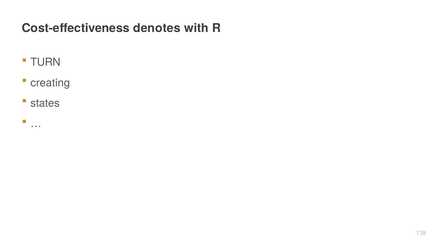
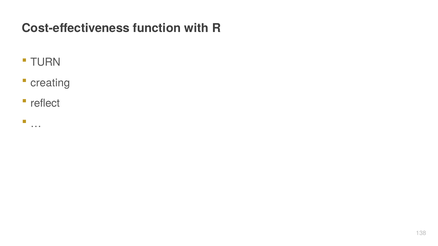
denotes: denotes -> function
states: states -> reflect
